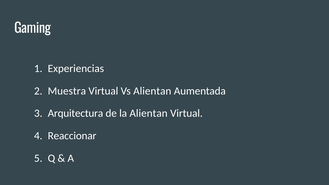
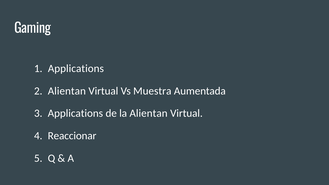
Experiencias at (76, 69): Experiencias -> Applications
Muestra at (67, 91): Muestra -> Alientan
Vs Alientan: Alientan -> Muestra
Arquitectura at (75, 113): Arquitectura -> Applications
